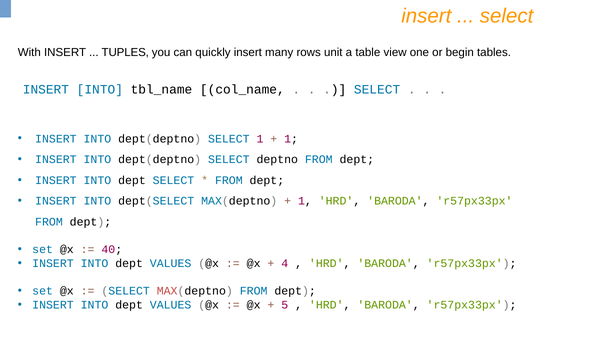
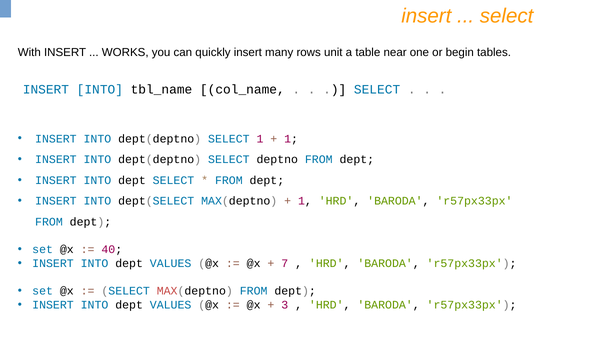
TUPLES: TUPLES -> WORKS
view: view -> near
4: 4 -> 7
5: 5 -> 3
